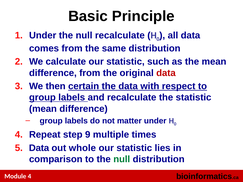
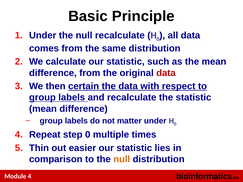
step 9: 9 -> 0
Data at (39, 148): Data -> Thin
whole: whole -> easier
null at (122, 159) colour: green -> orange
